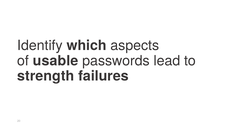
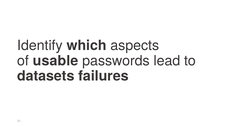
strength: strength -> datasets
